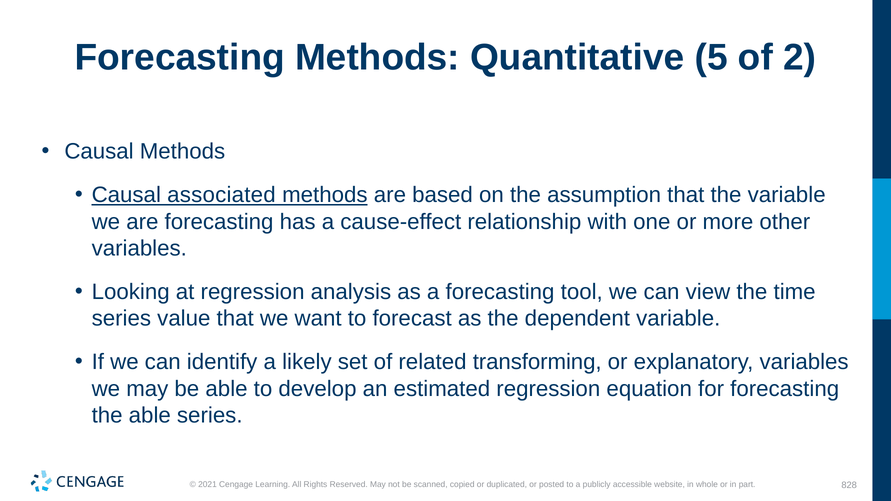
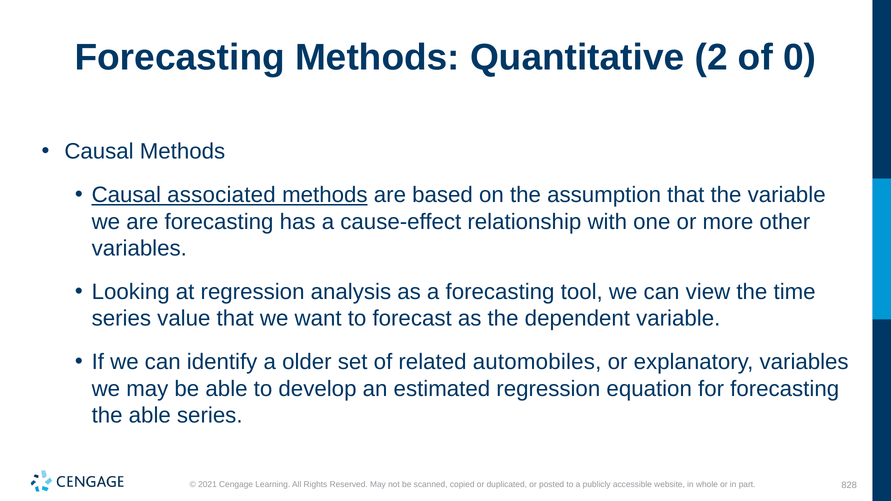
5: 5 -> 2
2: 2 -> 0
likely: likely -> older
transforming: transforming -> automobiles
